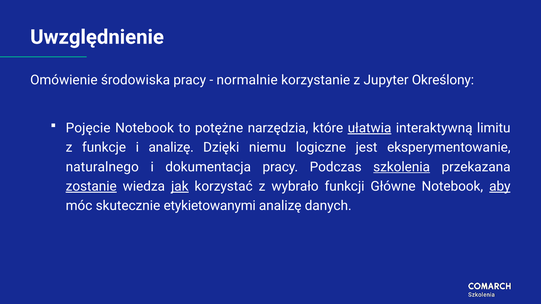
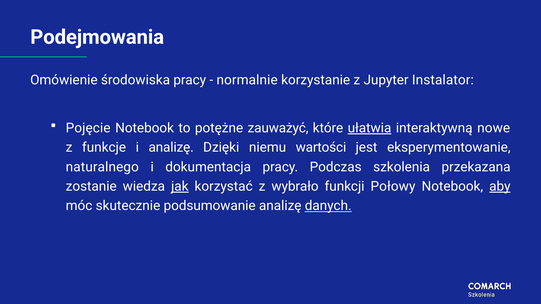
Uwzględnienie: Uwzględnienie -> Podejmowania
Określony: Określony -> Instalator
narzędzia: narzędzia -> zauważyć
limitu: limitu -> nowe
logiczne: logiczne -> wartości
szkolenia underline: present -> none
zostanie underline: present -> none
Główne: Główne -> Połowy
etykietowanymi: etykietowanymi -> podsumowanie
danych underline: none -> present
